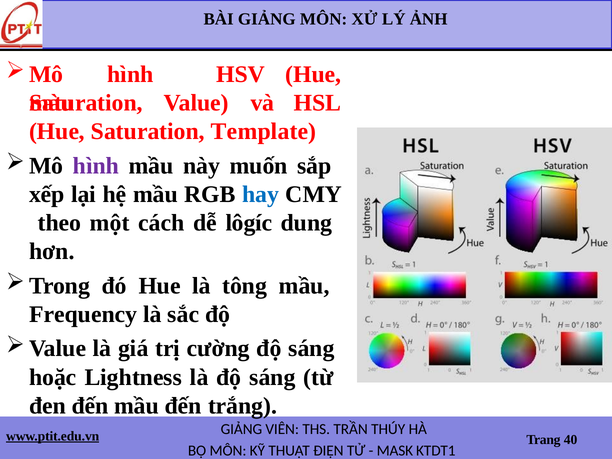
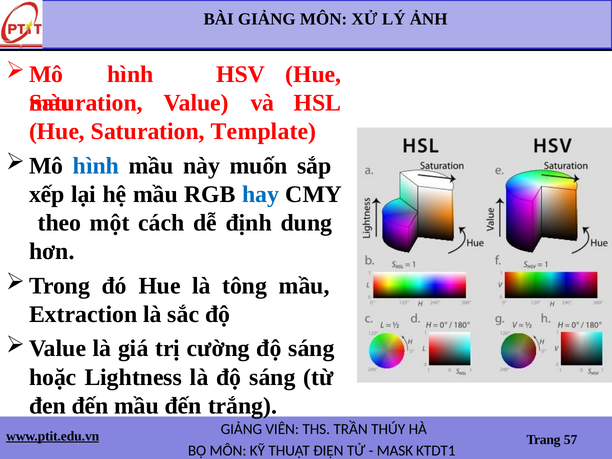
hình at (96, 166) colour: purple -> blue
lôgíc: lôgíc -> định
Frequency: Frequency -> Extraction
40: 40 -> 57
